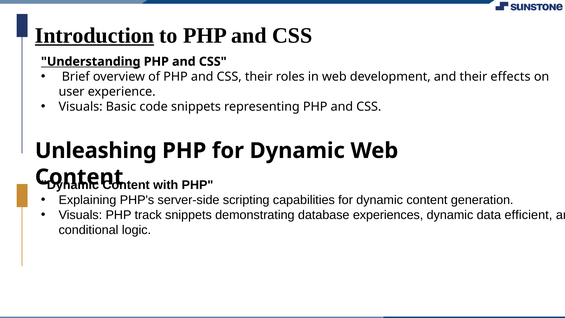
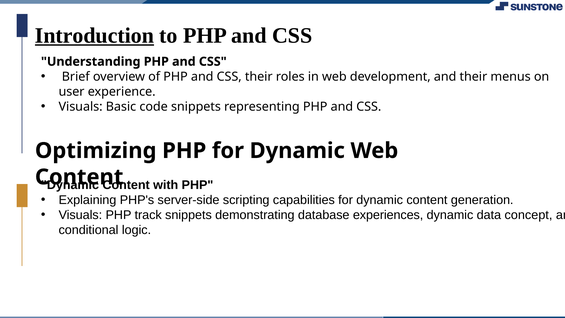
Understanding underline: present -> none
effects: effects -> menus
Unleashing: Unleashing -> Optimizing
efficient: efficient -> concept
